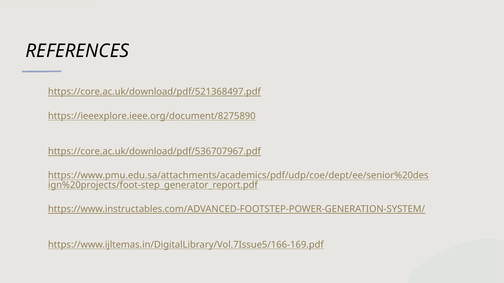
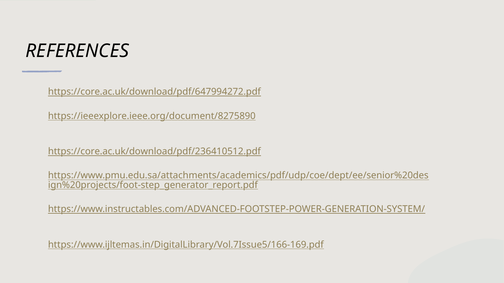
https://core.ac.uk/download/pdf/521368497.pdf: https://core.ac.uk/download/pdf/521368497.pdf -> https://core.ac.uk/download/pdf/647994272.pdf
https://core.ac.uk/download/pdf/536707967.pdf: https://core.ac.uk/download/pdf/536707967.pdf -> https://core.ac.uk/download/pdf/236410512.pdf
